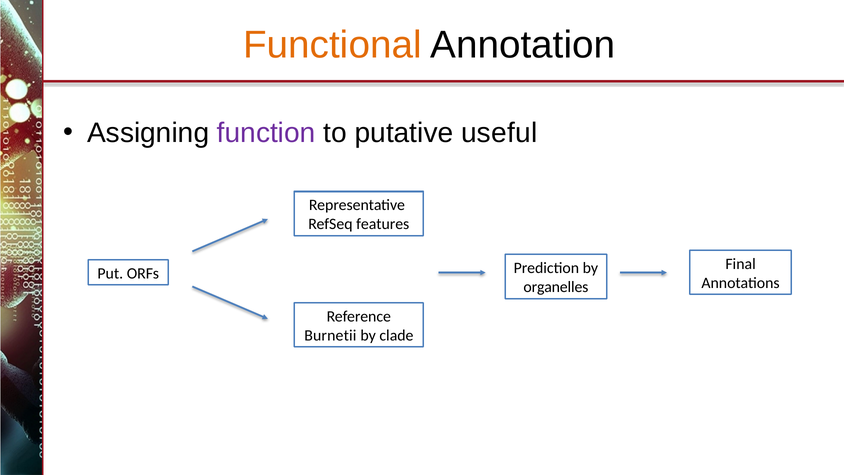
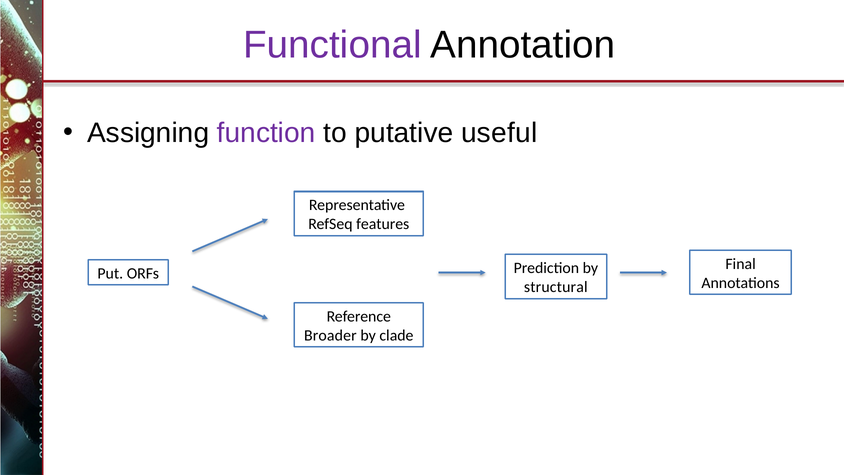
Functional colour: orange -> purple
organelles: organelles -> structural
Burnetii: Burnetii -> Broader
